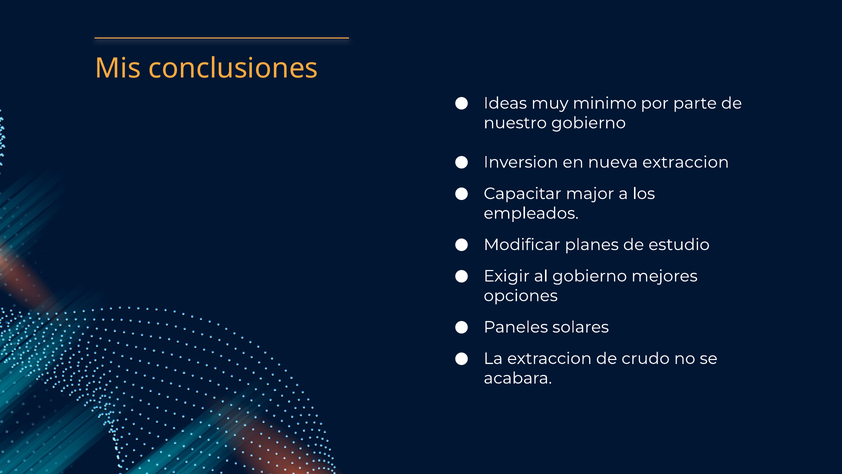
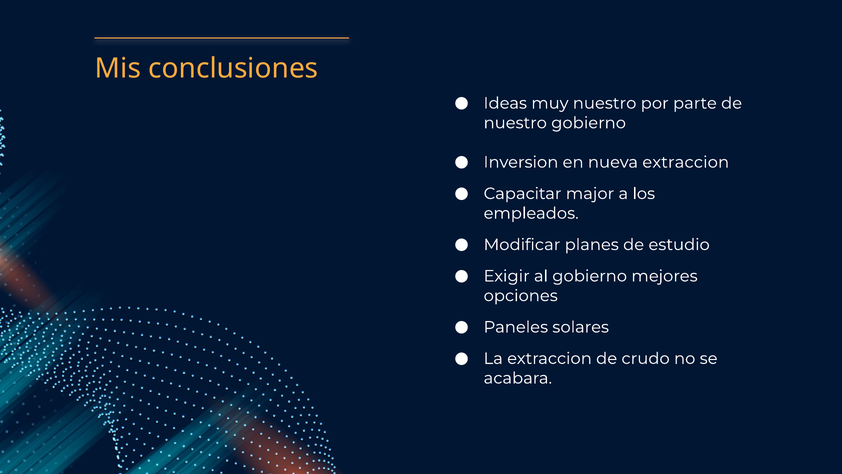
muy minimo: minimo -> nuestro
